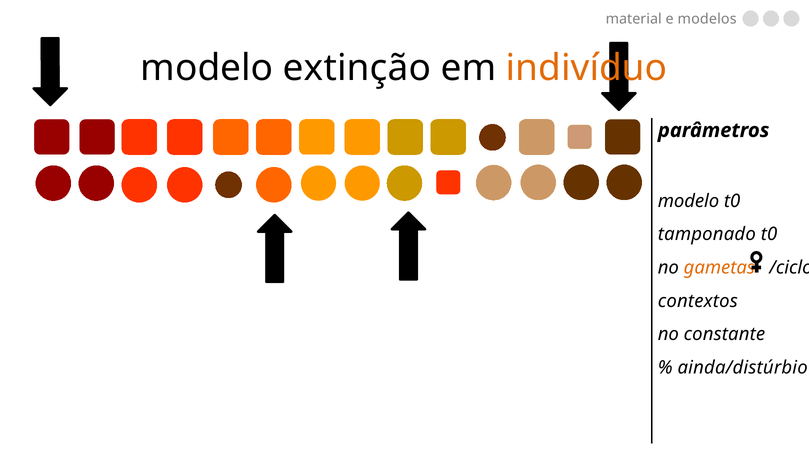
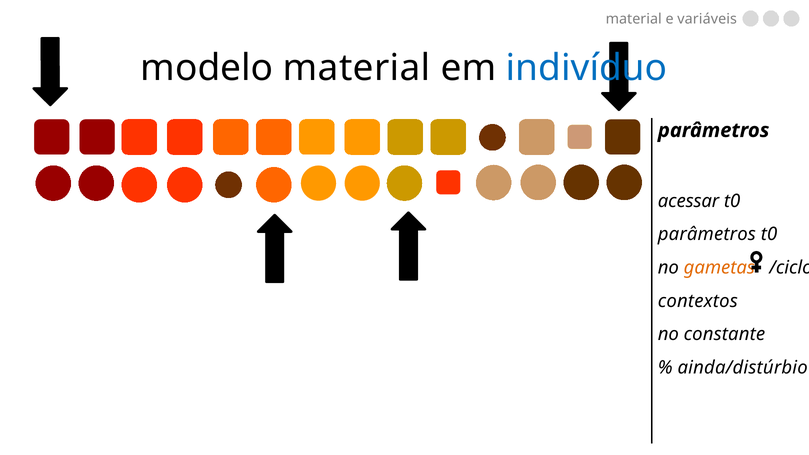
modelos: modelos -> variáveis
modelo extinção: extinção -> material
indivíduo colour: orange -> blue
modelo at (689, 201): modelo -> acessar
tamponado at (707, 234): tamponado -> parâmetros
